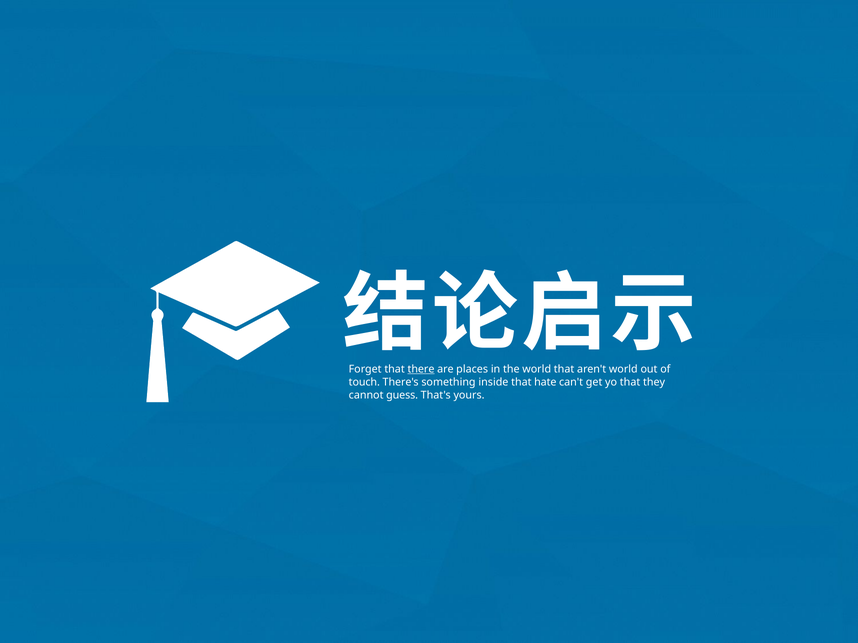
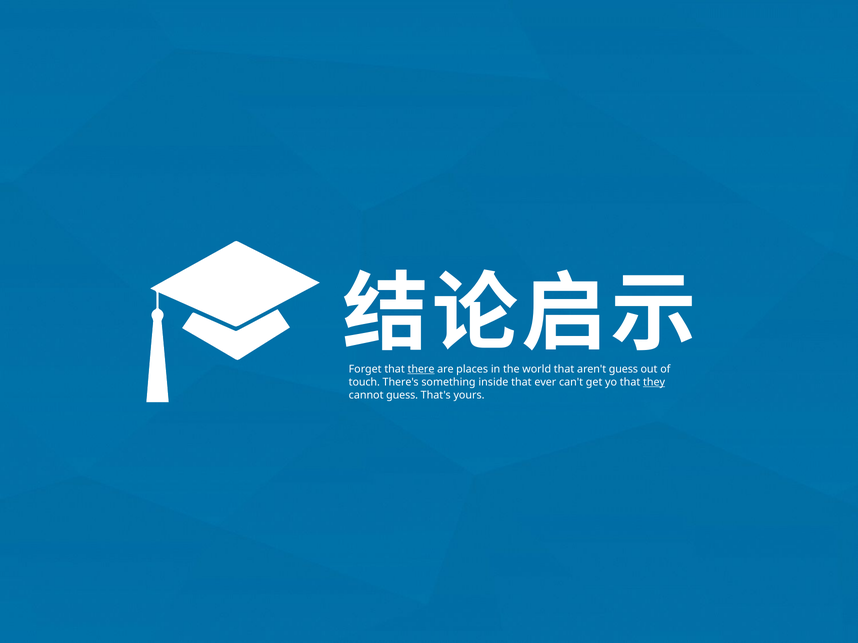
aren't world: world -> guess
hate: hate -> ever
they underline: none -> present
